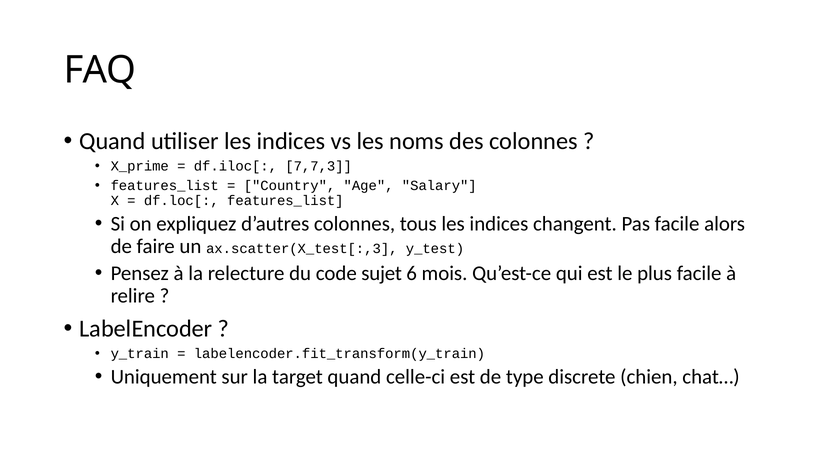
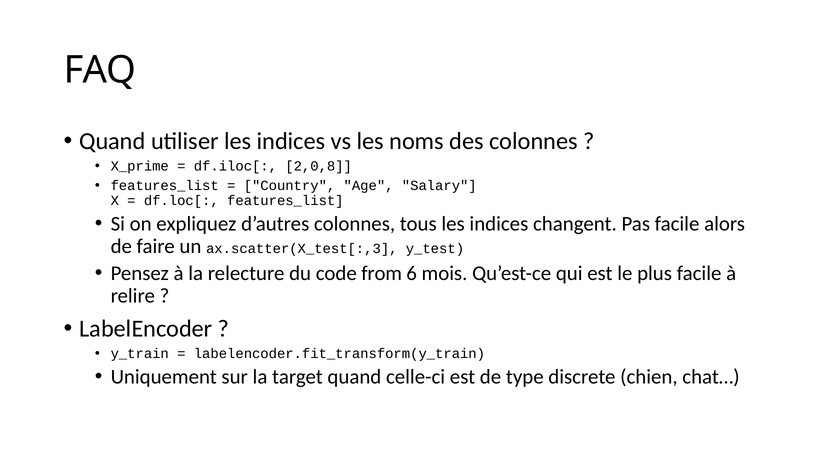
7,7,3: 7,7,3 -> 2,0,8
sujet: sujet -> from
